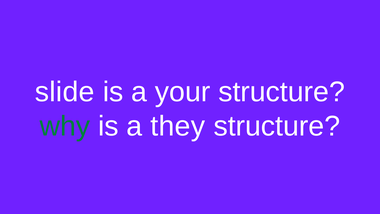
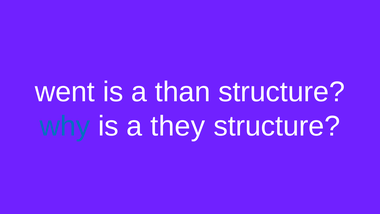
slide: slide -> went
your: your -> than
why colour: green -> blue
